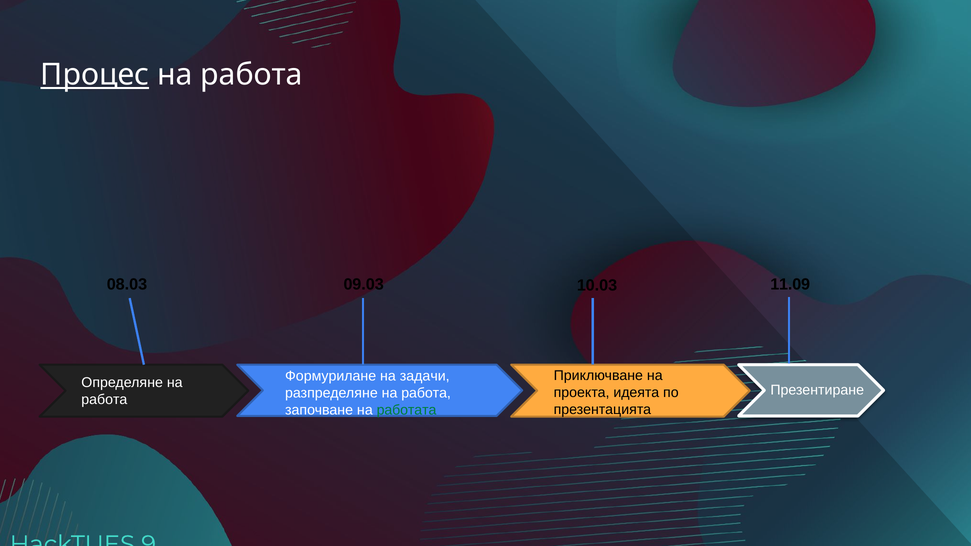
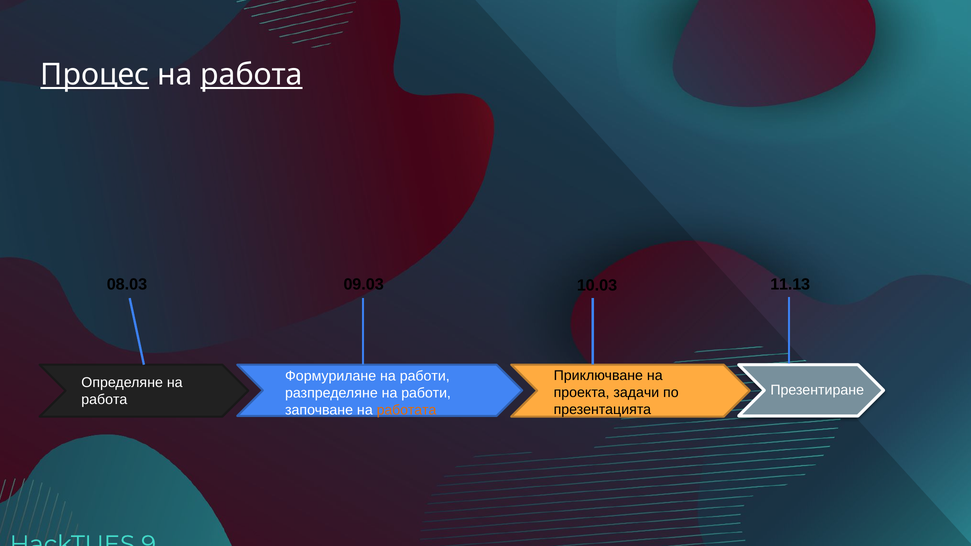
работа at (251, 75) underline: none -> present
11.09: 11.09 -> 11.13
Формурилане на задачи: задачи -> работи
идеята: идеята -> задачи
разпределяне на работа: работа -> работи
работата colour: green -> orange
